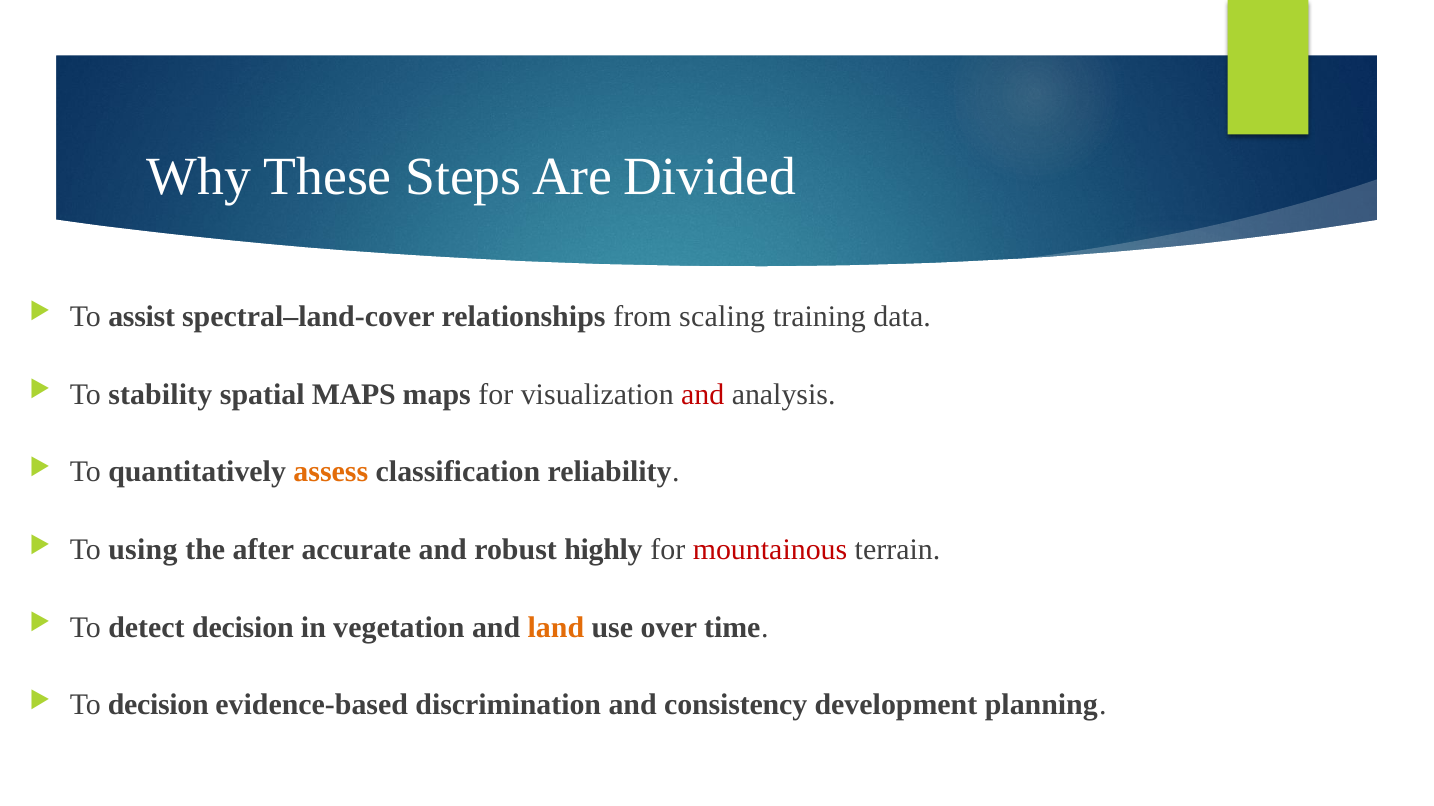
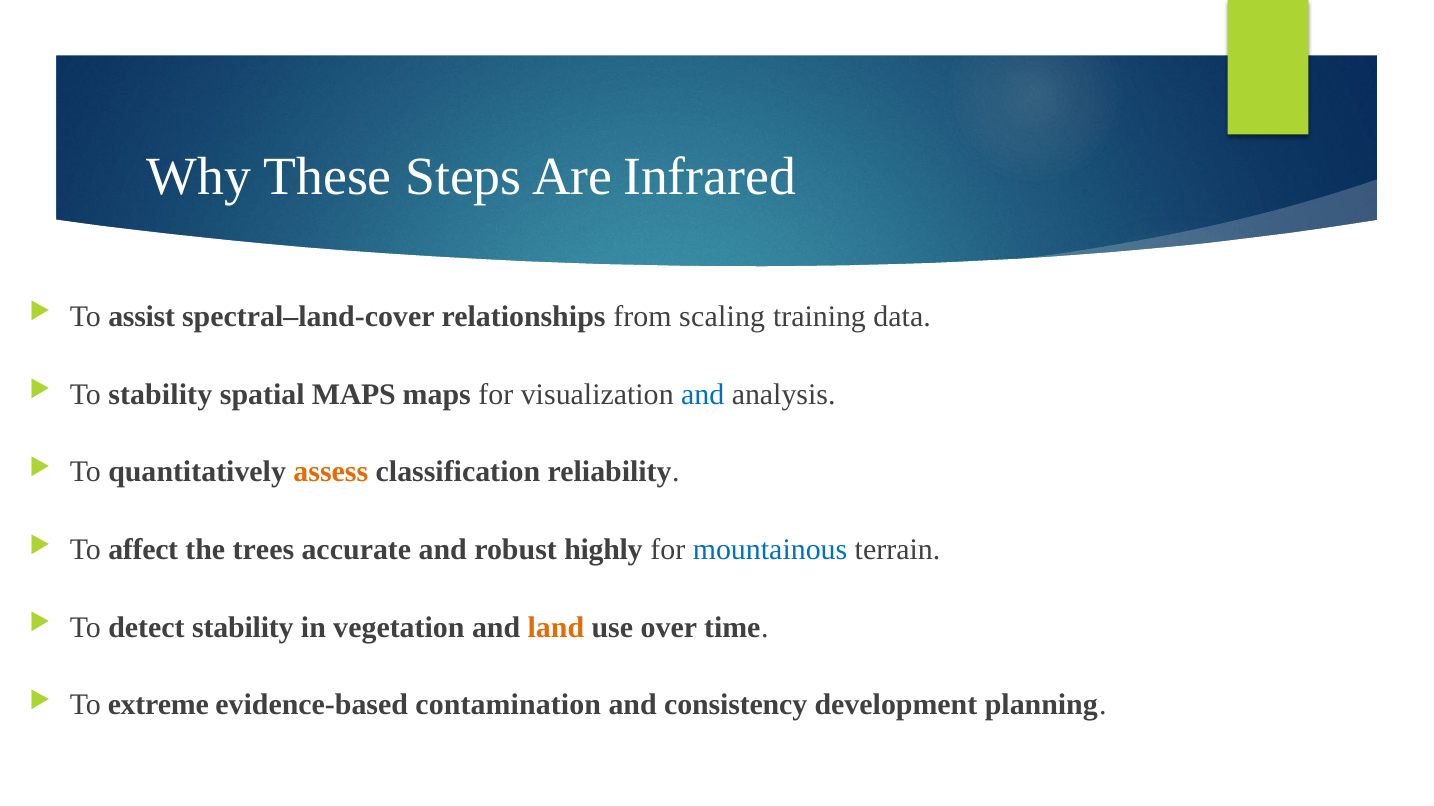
Divided: Divided -> Infrared
and at (703, 394) colour: red -> blue
using: using -> affect
after: after -> trees
mountainous colour: red -> blue
detect decision: decision -> stability
To decision: decision -> extreme
discrimination: discrimination -> contamination
